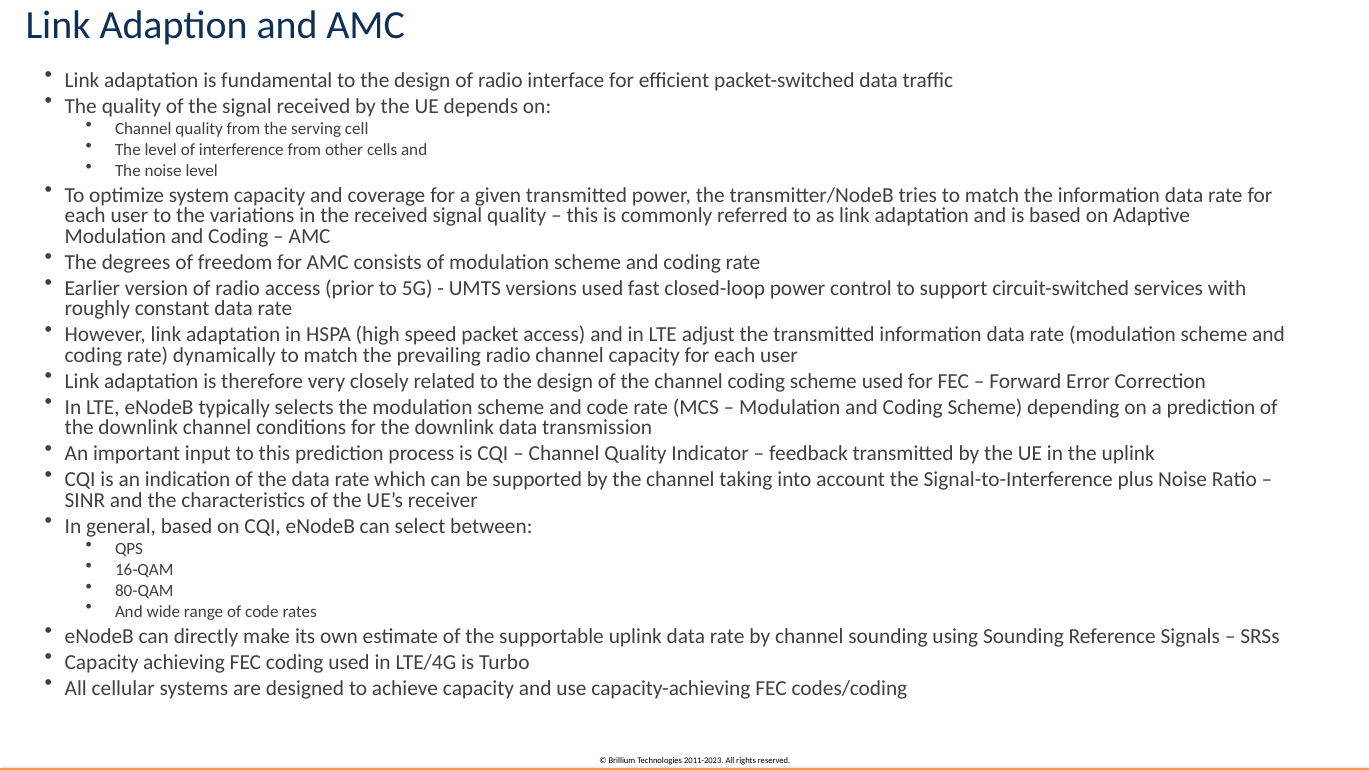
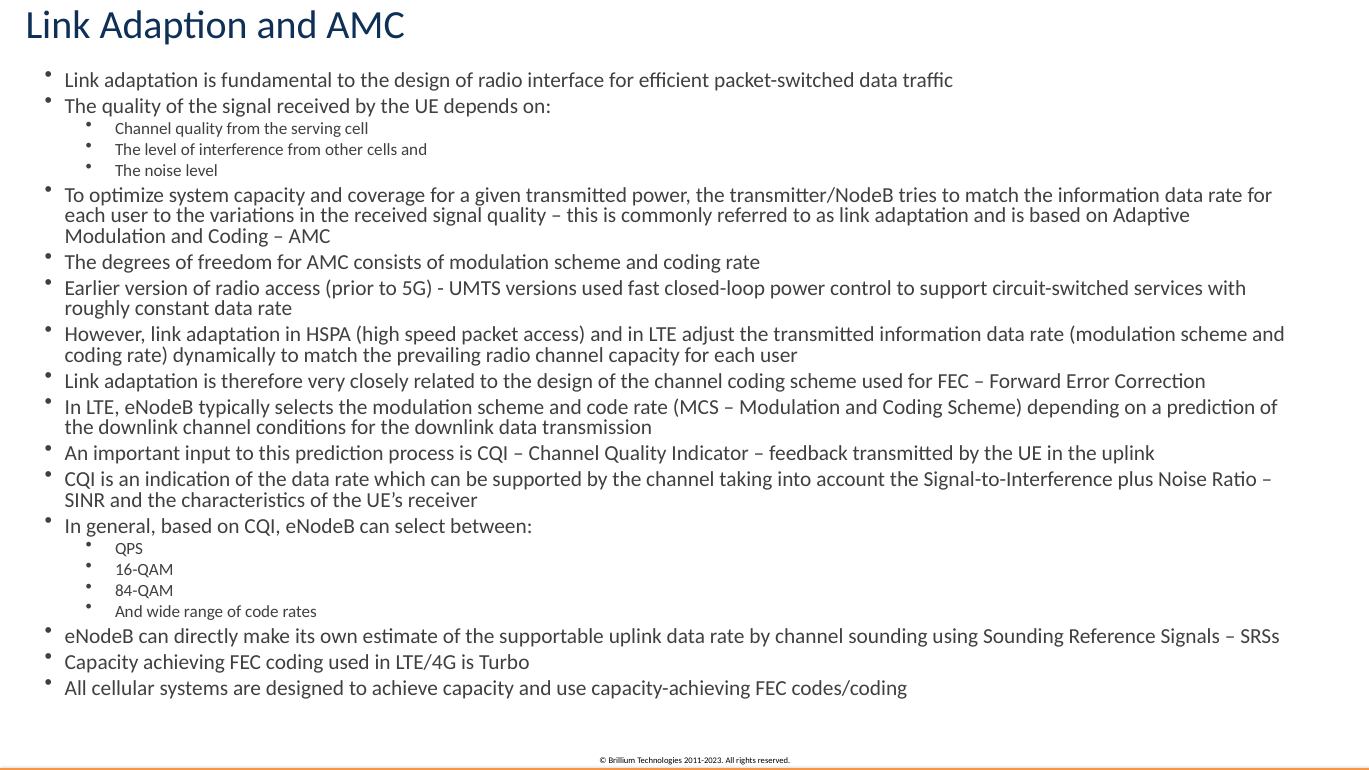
80-QAM: 80-QAM -> 84-QAM
